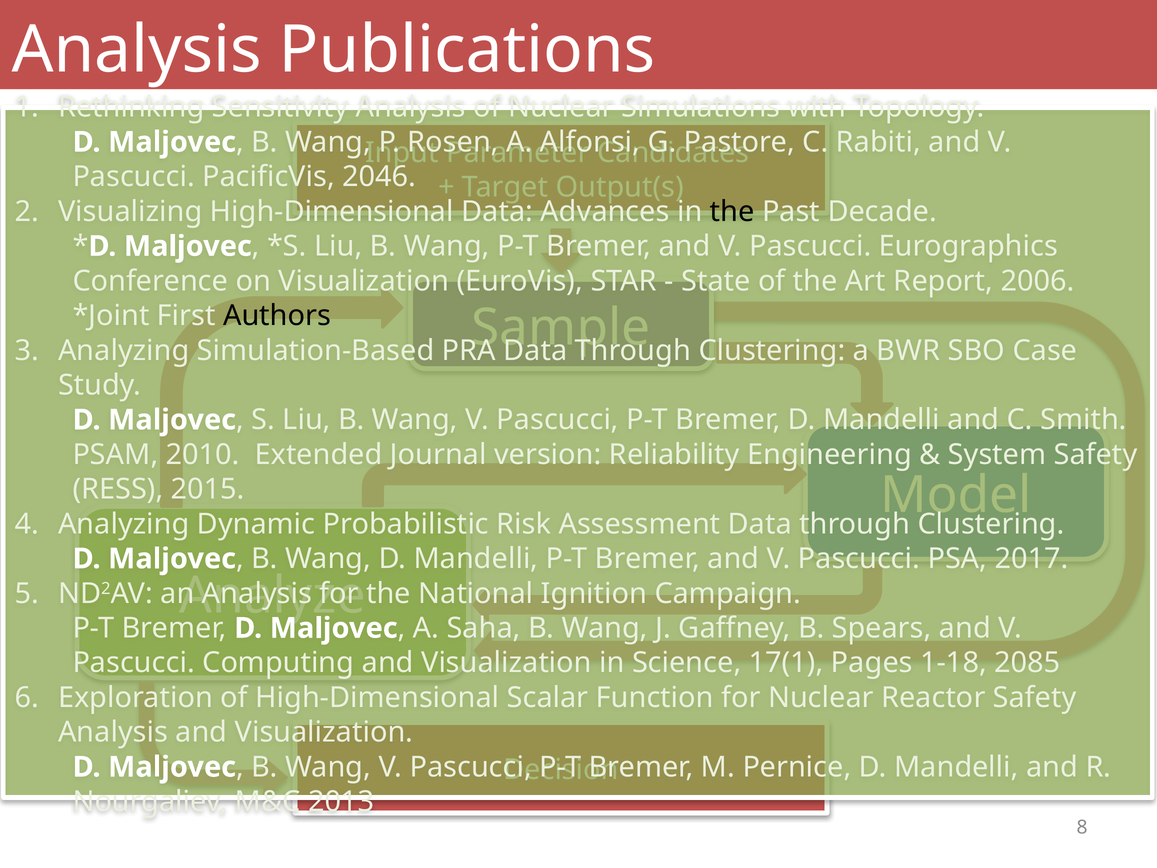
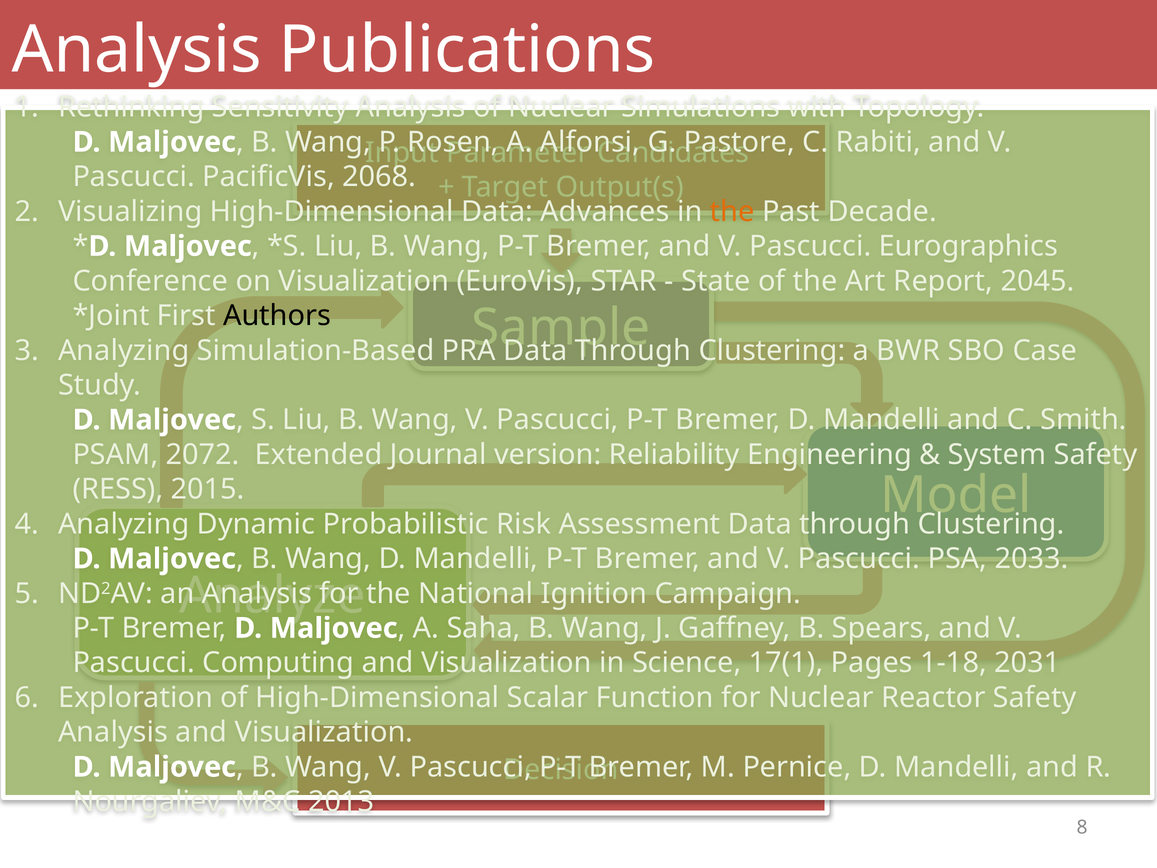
2046: 2046 -> 2068
the at (732, 212) colour: black -> orange
2006: 2006 -> 2045
2010: 2010 -> 2072
2017: 2017 -> 2033
2085: 2085 -> 2031
